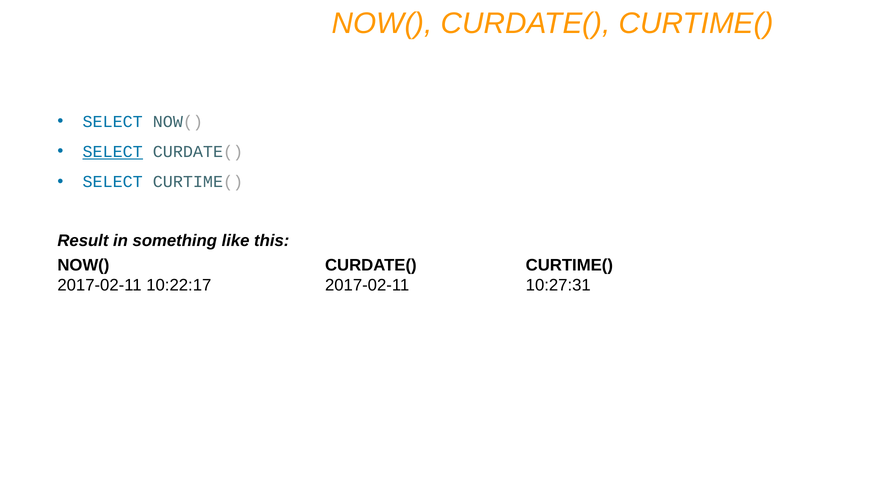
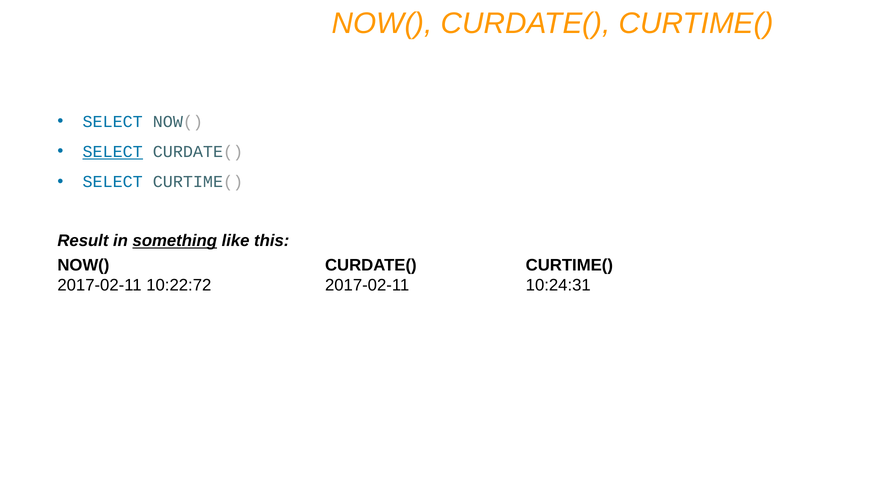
something underline: none -> present
10:22:17: 10:22:17 -> 10:22:72
10:27:31: 10:27:31 -> 10:24:31
